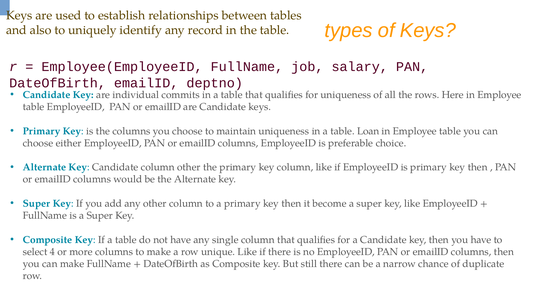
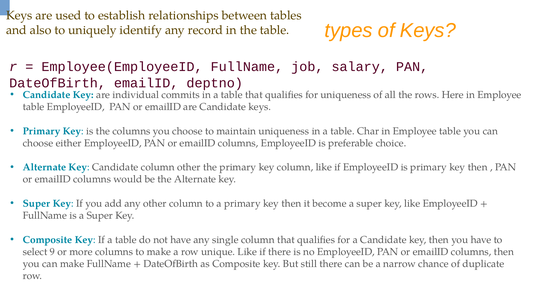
Loan: Loan -> Char
4: 4 -> 9
